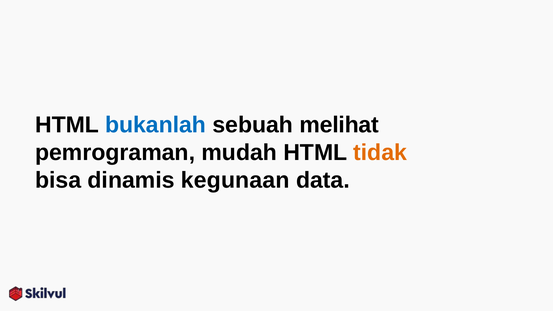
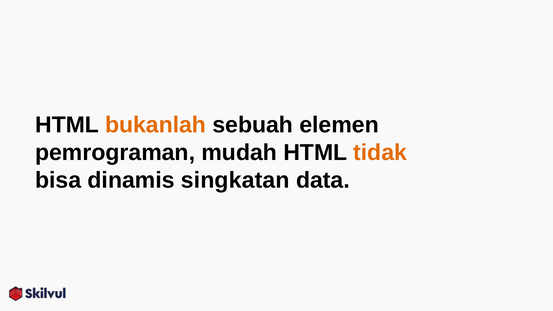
bukanlah colour: blue -> orange
melihat: melihat -> elemen
kegunaan: kegunaan -> singkatan
